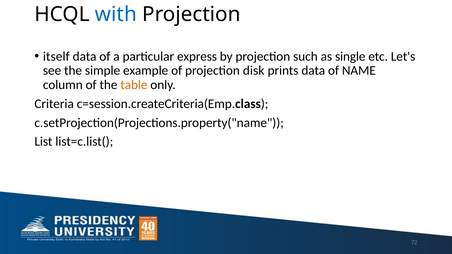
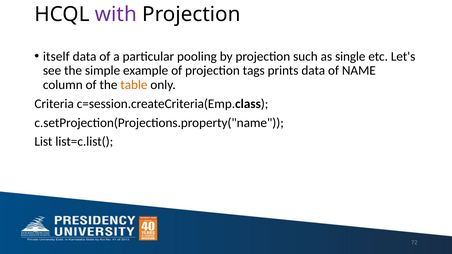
with colour: blue -> purple
express: express -> pooling
disk: disk -> tags
